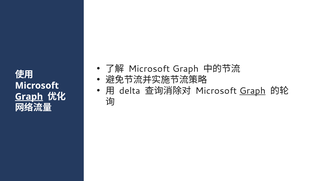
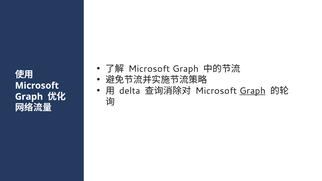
Graph at (29, 97) underline: present -> none
